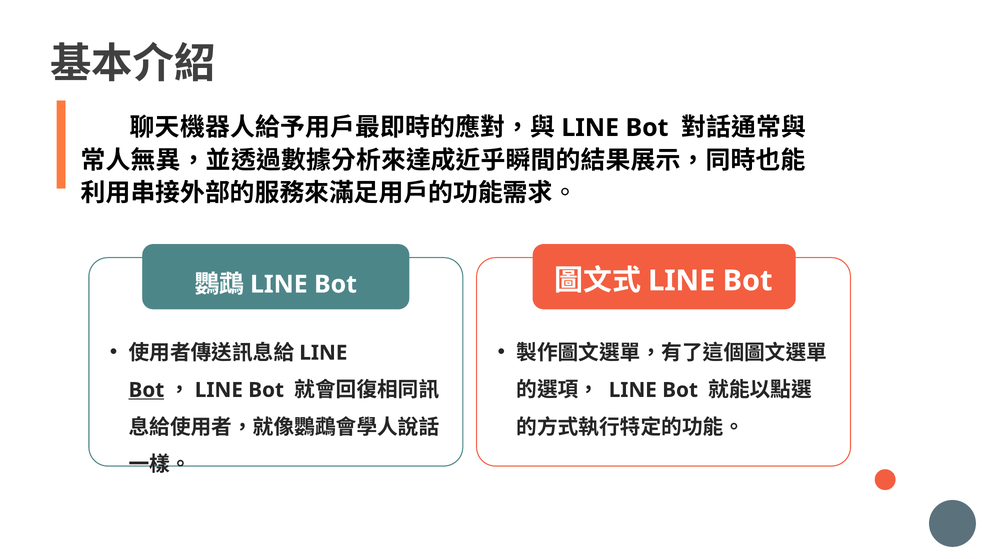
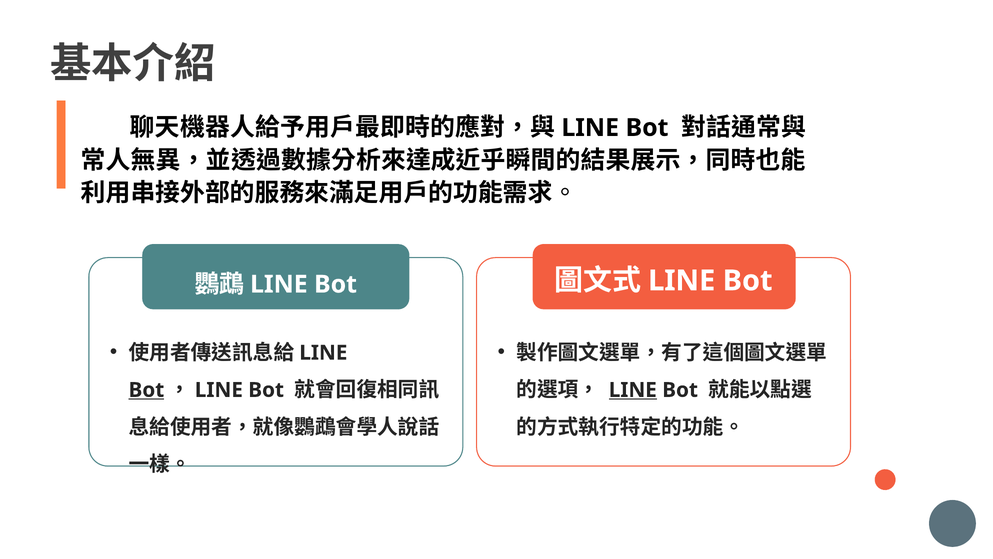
LINE at (633, 390) underline: none -> present
